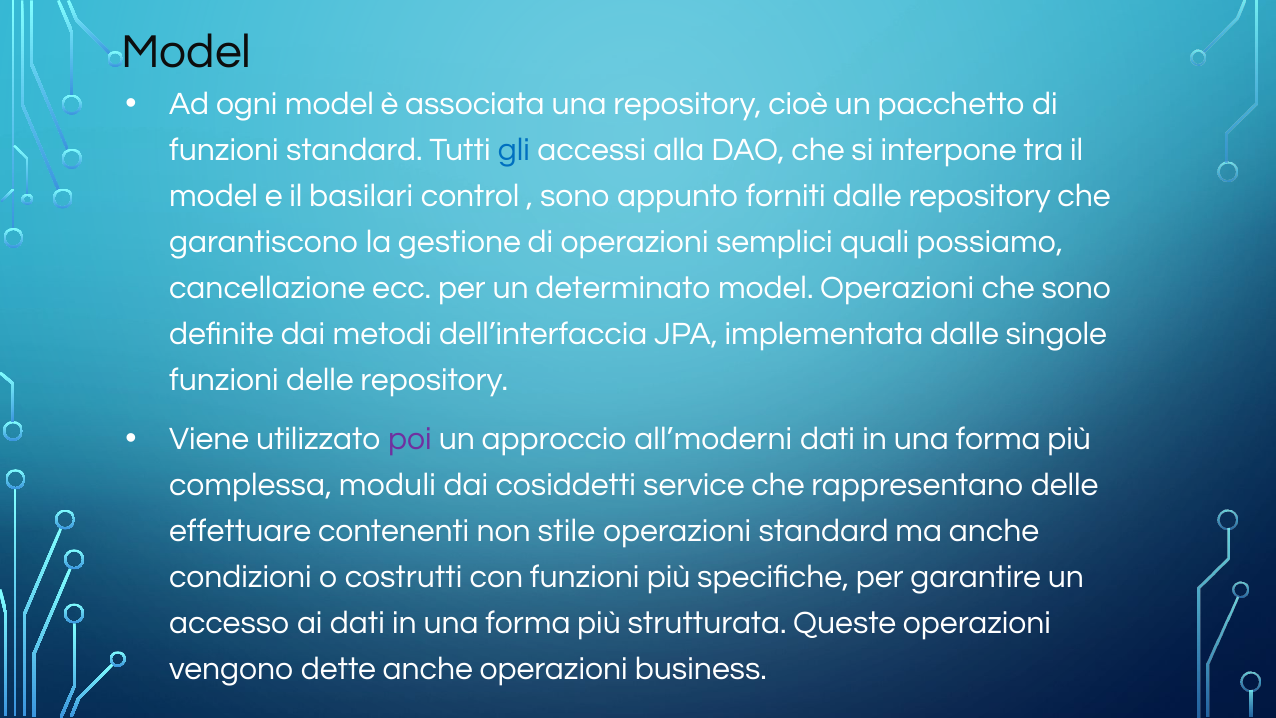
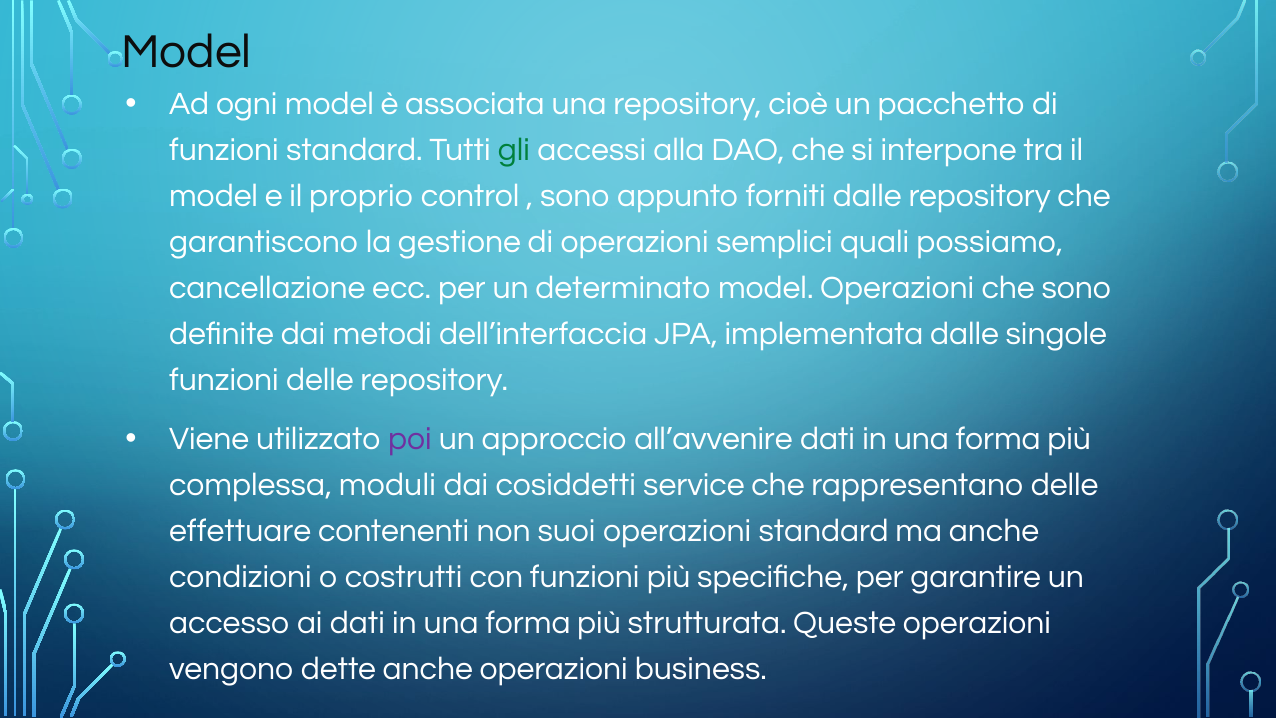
gli colour: blue -> green
basilari: basilari -> proprio
all’moderni: all’moderni -> all’avvenire
stile: stile -> suoi
